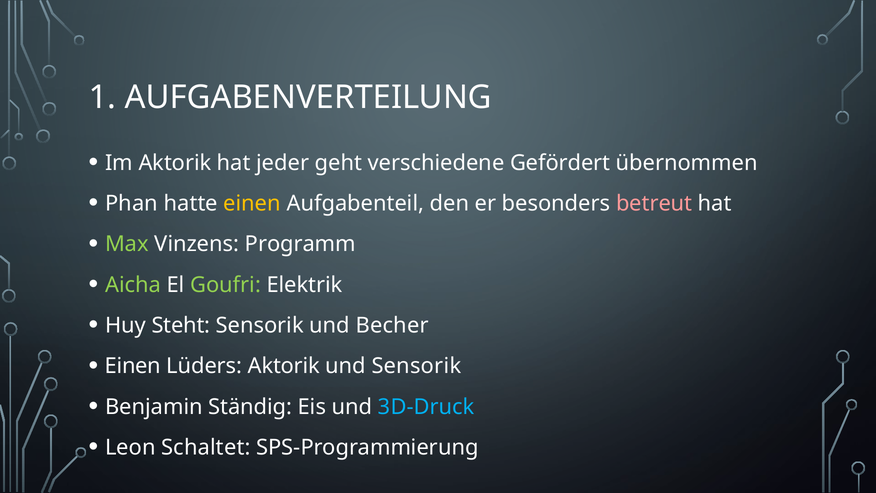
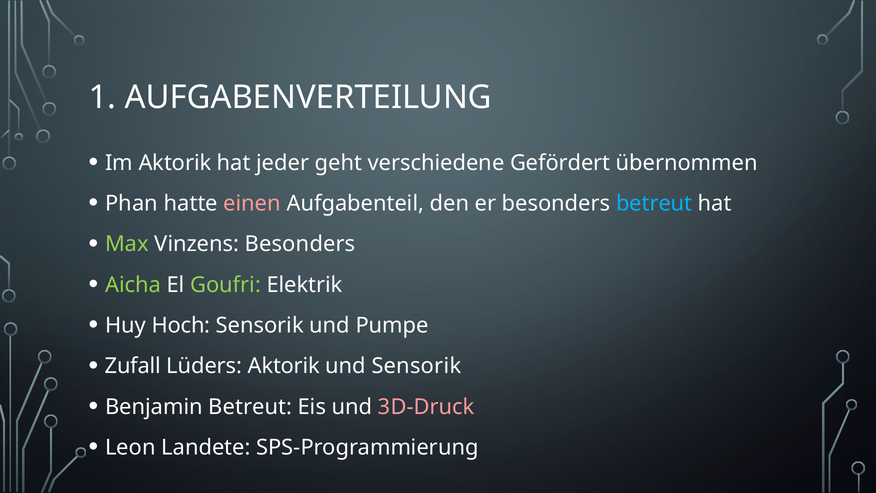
einen at (252, 203) colour: yellow -> pink
betreut at (654, 203) colour: pink -> light blue
Vinzens Programm: Programm -> Besonders
Steht: Steht -> Hoch
Becher: Becher -> Pumpe
Einen at (133, 366): Einen -> Zufall
Benjamin Ständig: Ständig -> Betreut
3D-Druck colour: light blue -> pink
Schaltet: Schaltet -> Landete
